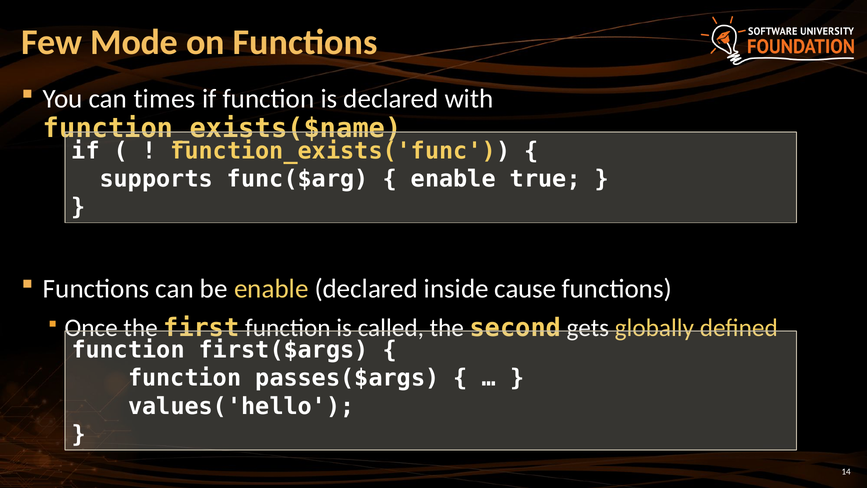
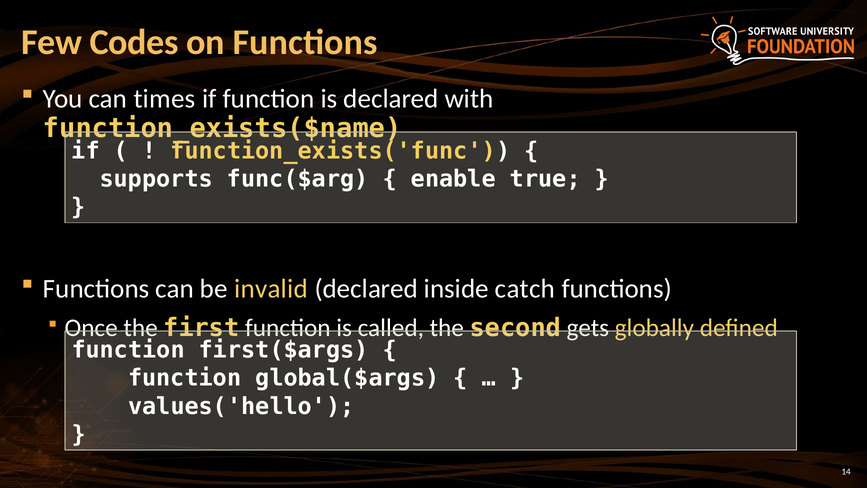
Mode: Mode -> Codes
be enable: enable -> invalid
cause: cause -> catch
passes($args: passes($args -> global($args
